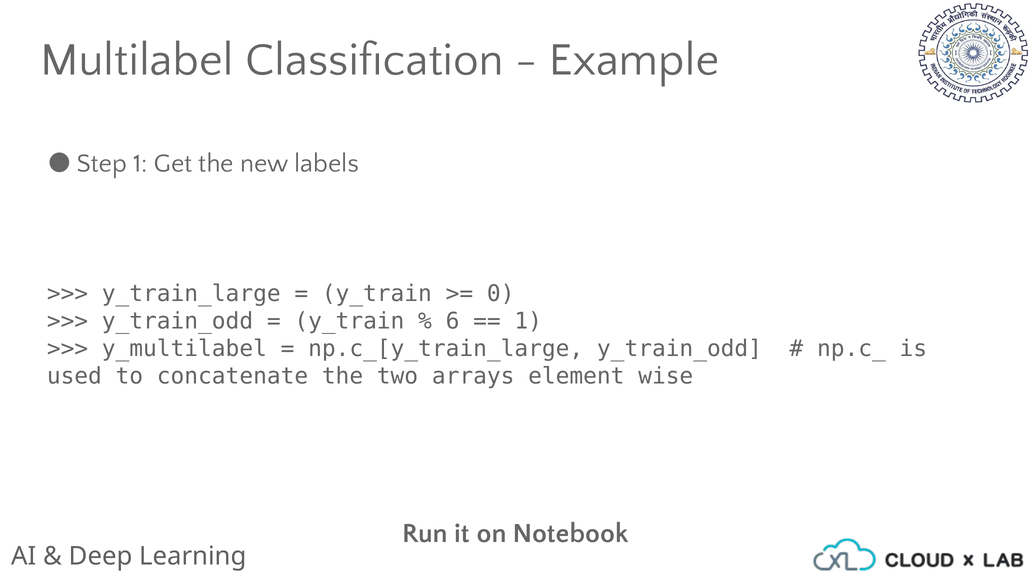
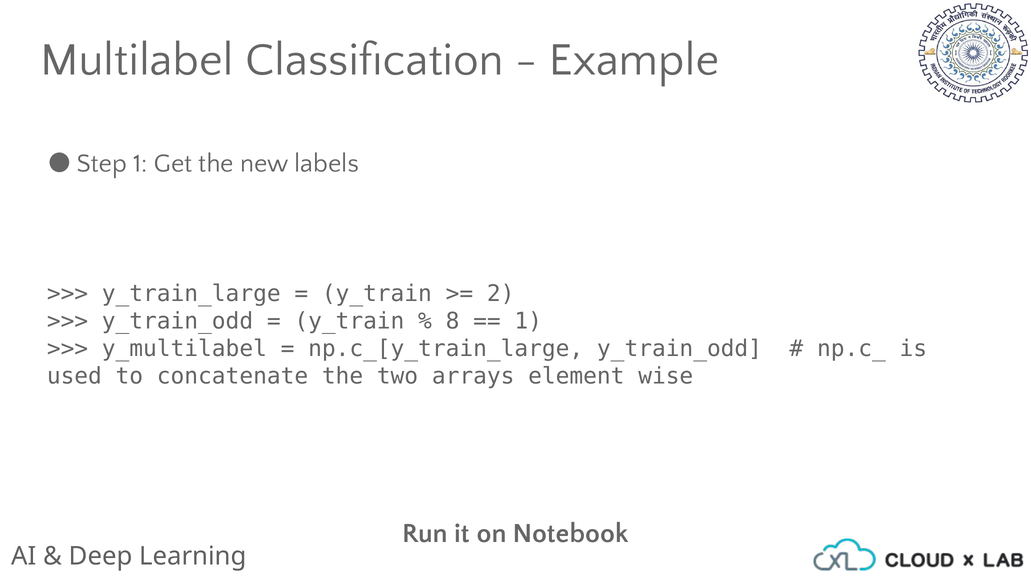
0: 0 -> 2
6: 6 -> 8
